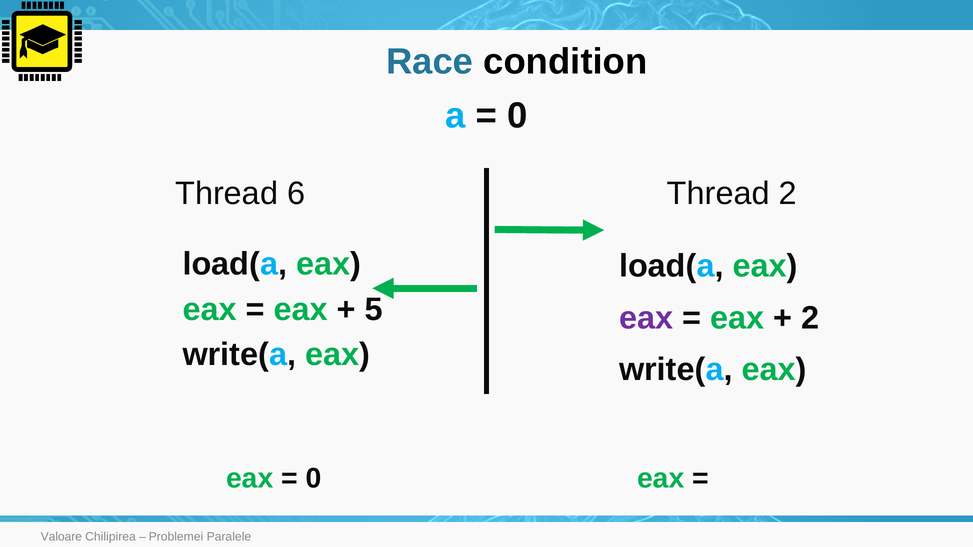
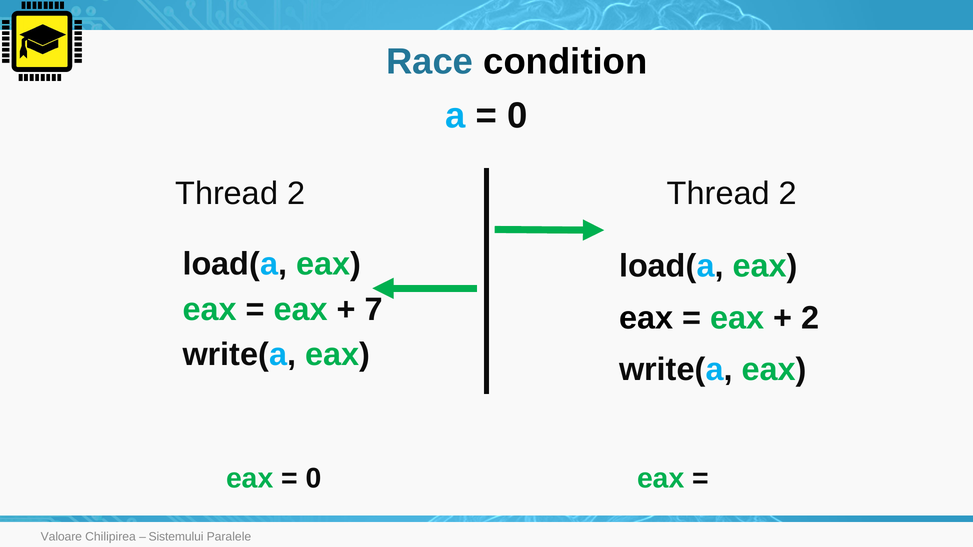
6 at (296, 194): 6 -> 2
5: 5 -> 7
eax at (646, 318) colour: purple -> black
Problemei: Problemei -> Sistemului
